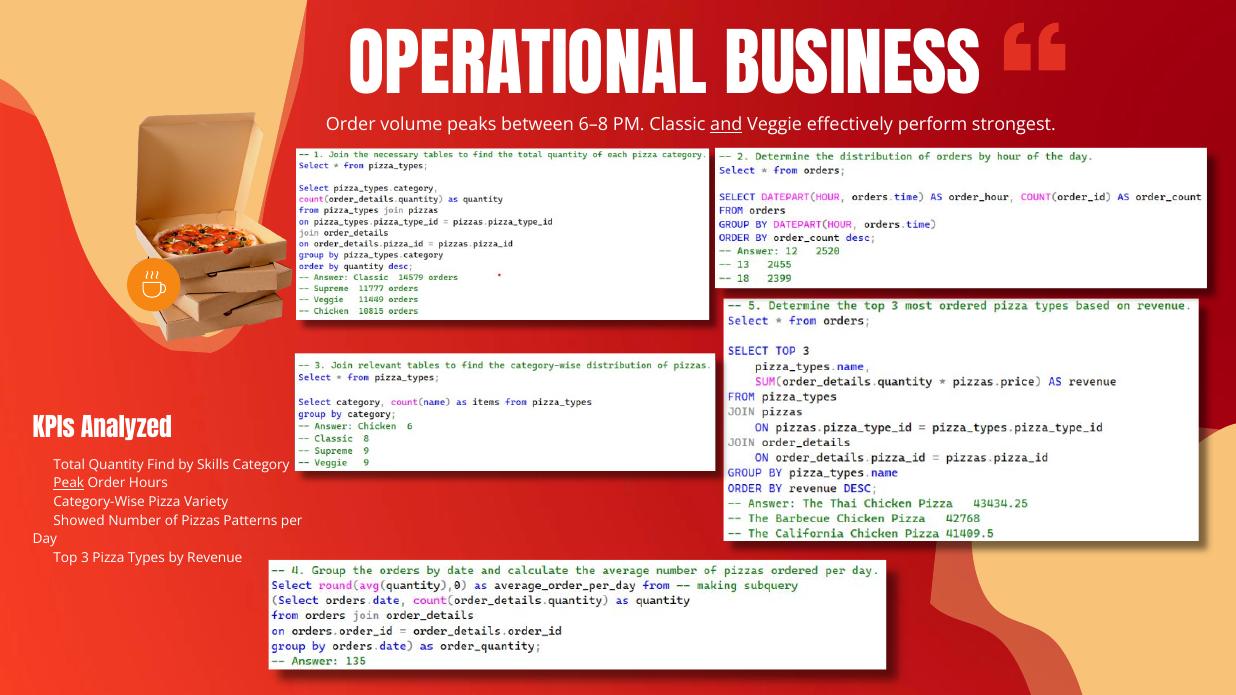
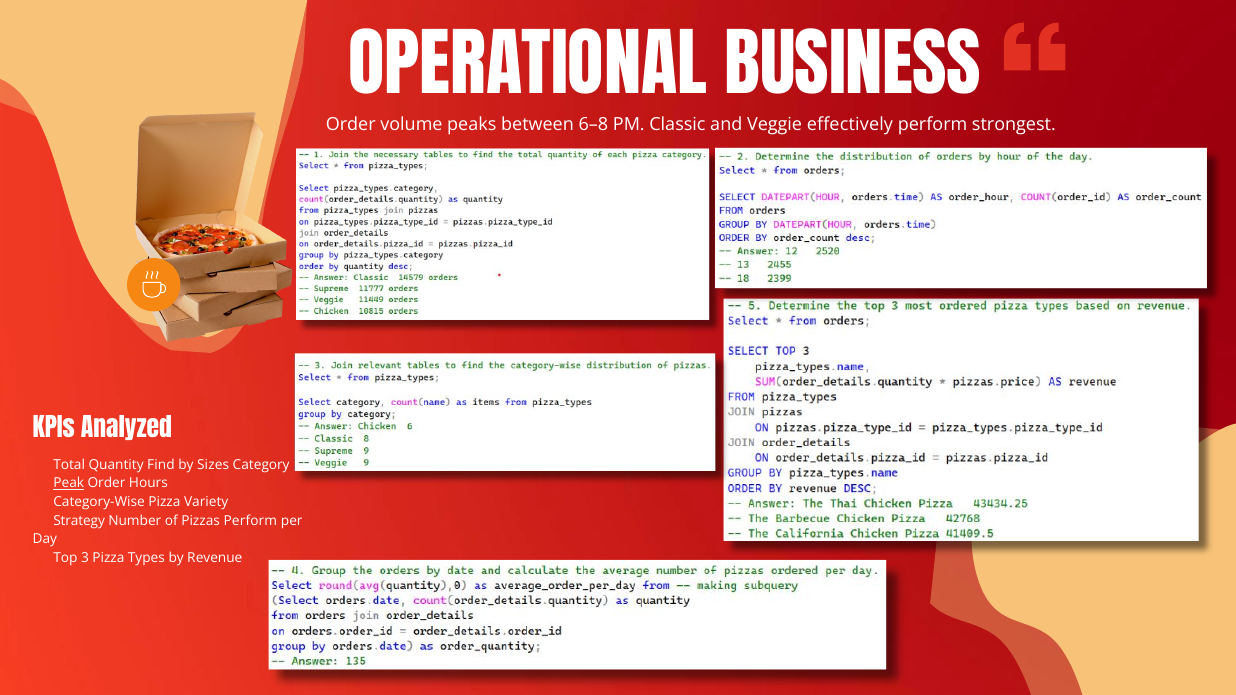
and underline: present -> none
Skills: Skills -> Sizes
Showed: Showed -> Strategy
Pizzas Patterns: Patterns -> Perform
